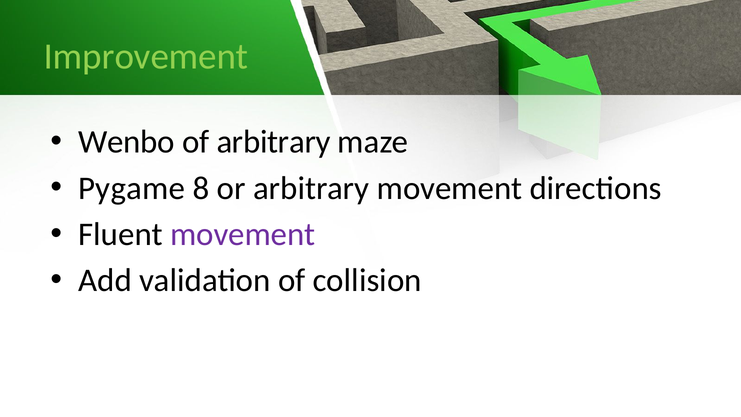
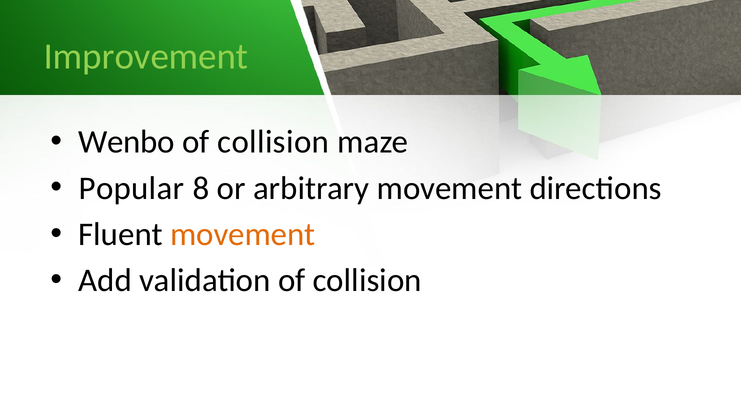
arbitrary at (274, 142): arbitrary -> collision
Pygame: Pygame -> Popular
movement at (243, 234) colour: purple -> orange
